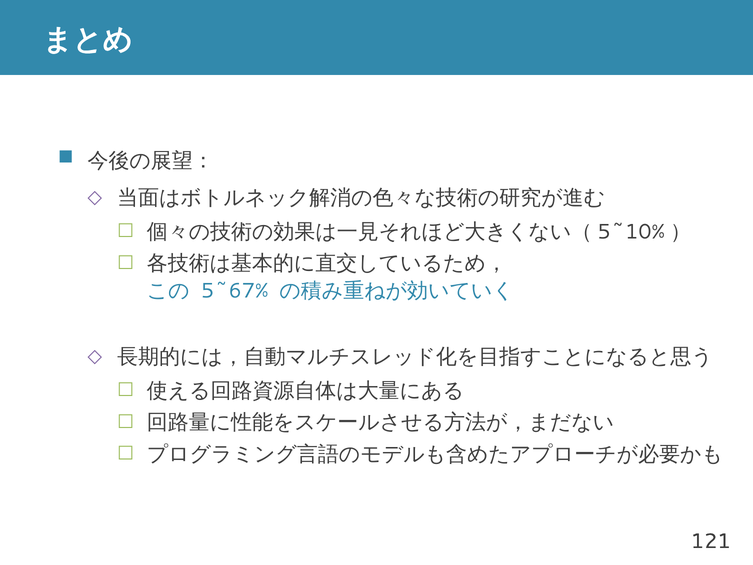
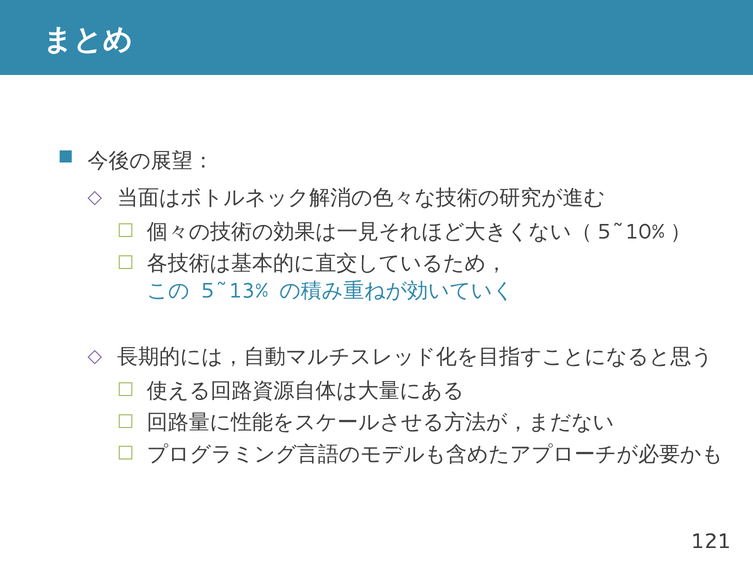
5~67%: 5~67% -> 5~13%
